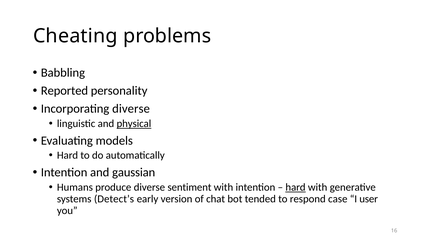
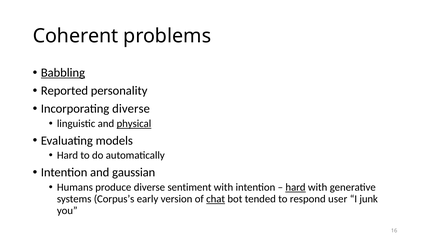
Cheating: Cheating -> Coherent
Babbling underline: none -> present
Detect’s: Detect’s -> Corpus’s
chat underline: none -> present
case: case -> user
user: user -> junk
